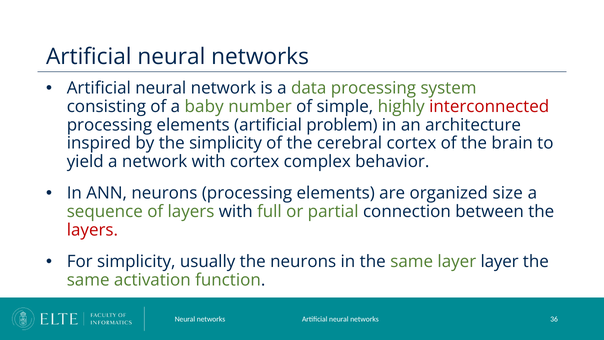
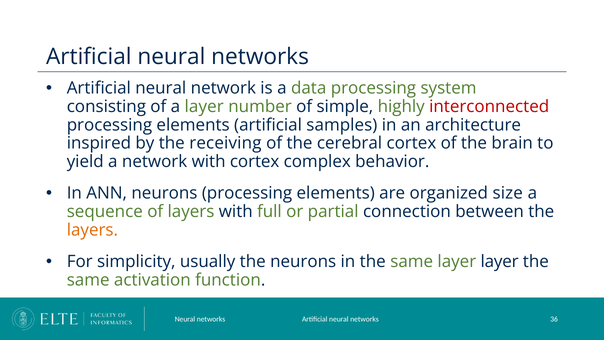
a baby: baby -> layer
problem: problem -> samples
the simplicity: simplicity -> receiving
layers at (92, 230) colour: red -> orange
